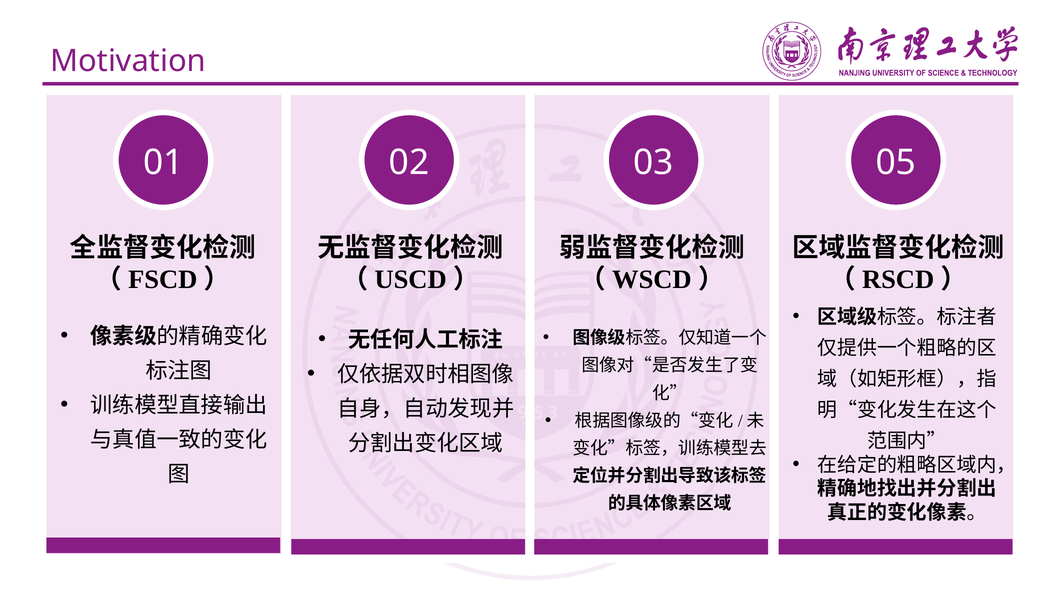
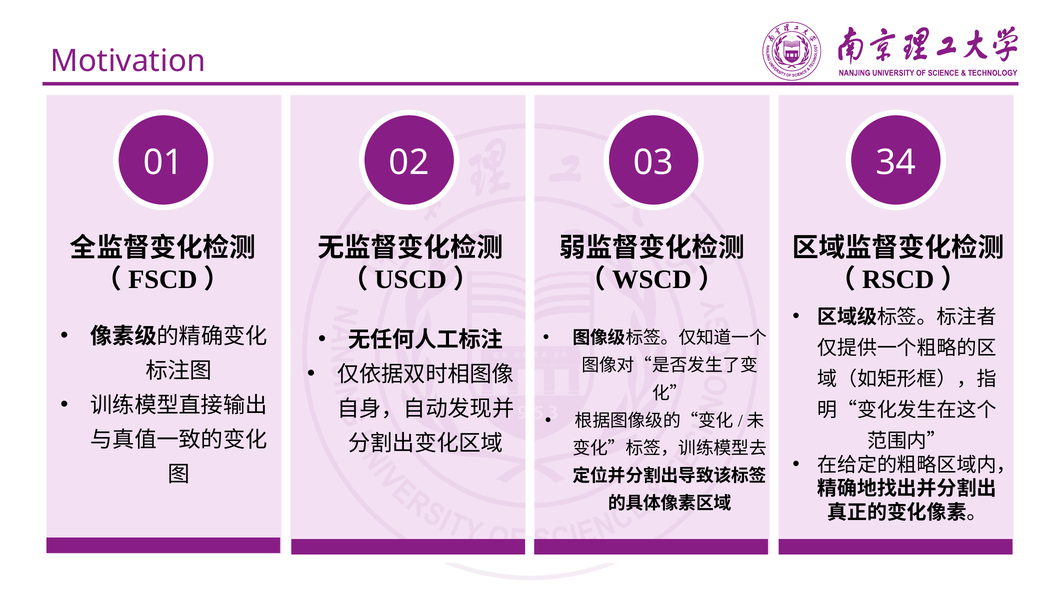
05: 05 -> 34
